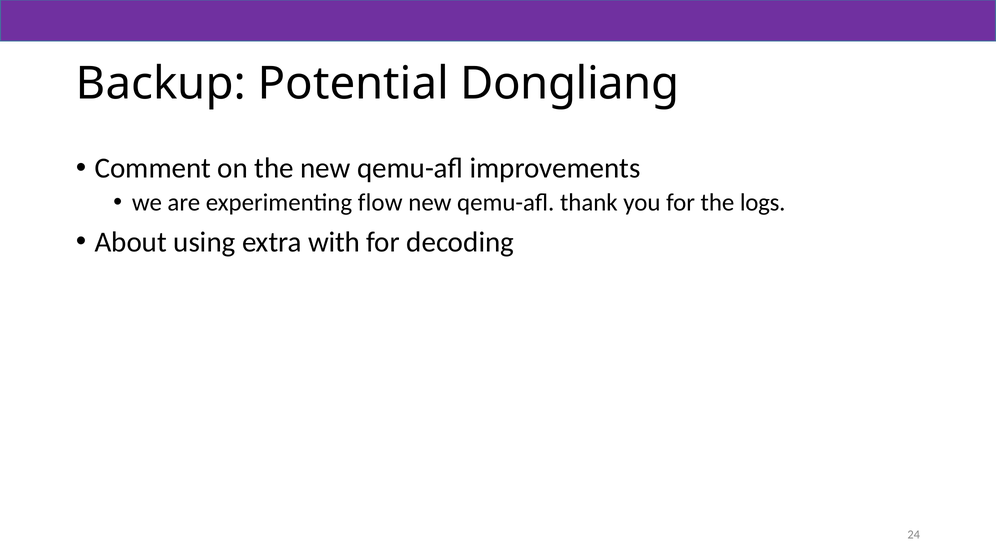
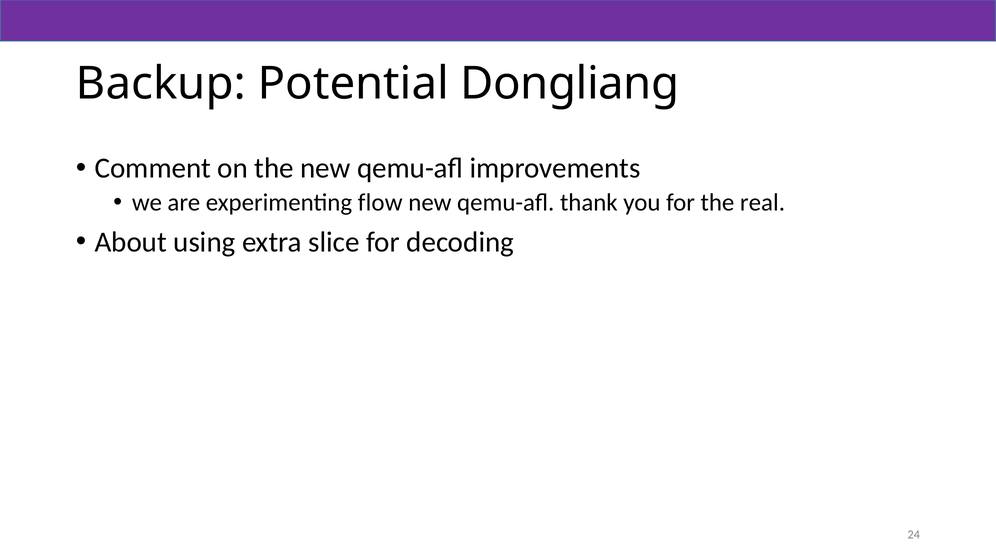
logs: logs -> real
with: with -> slice
